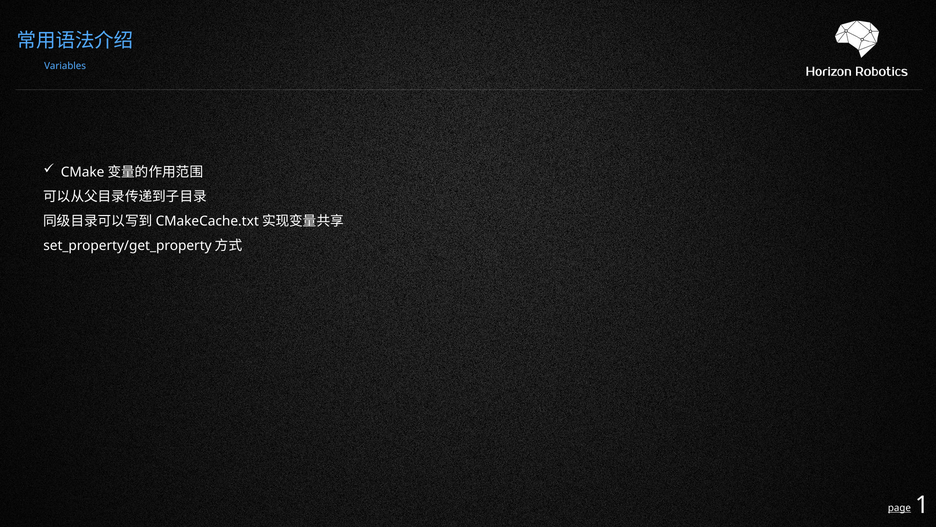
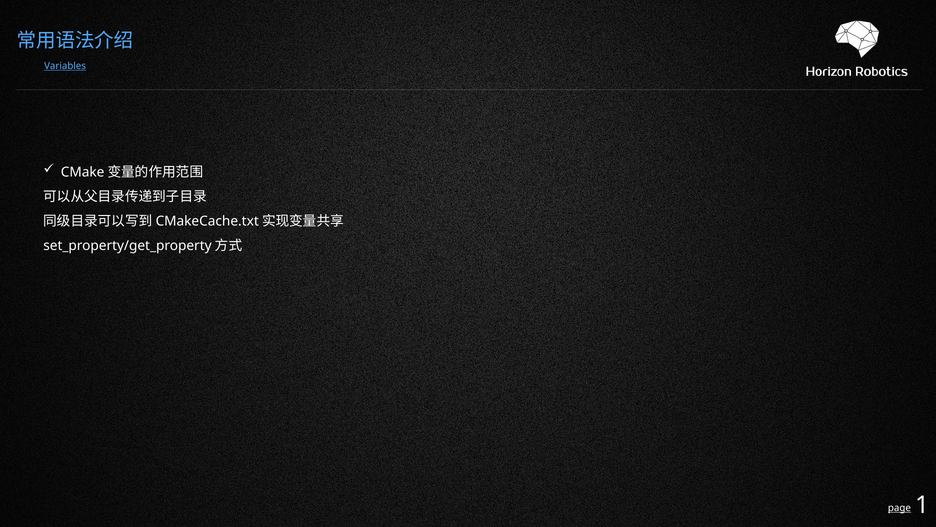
Variables underline: none -> present
